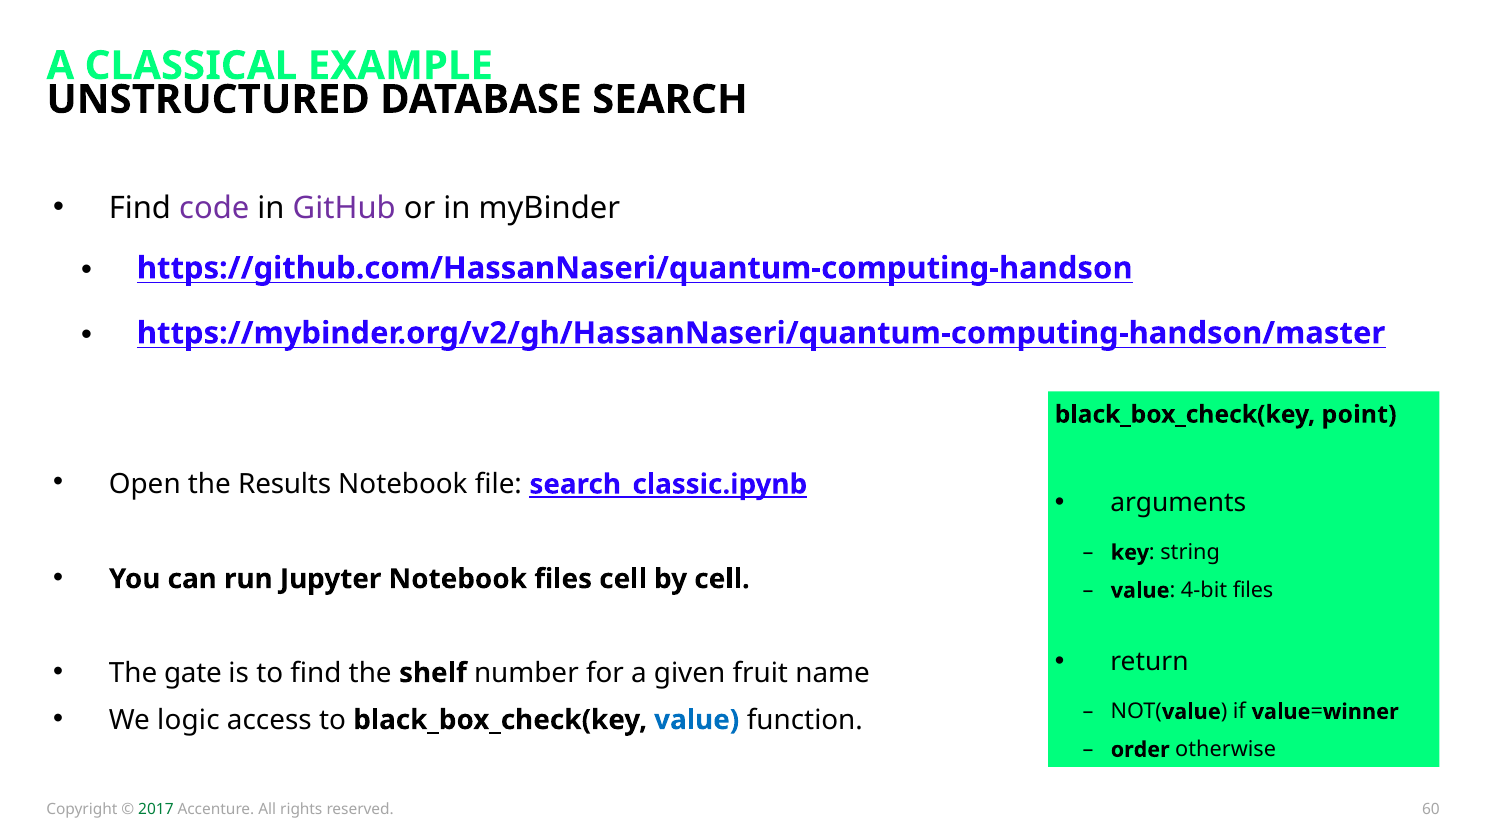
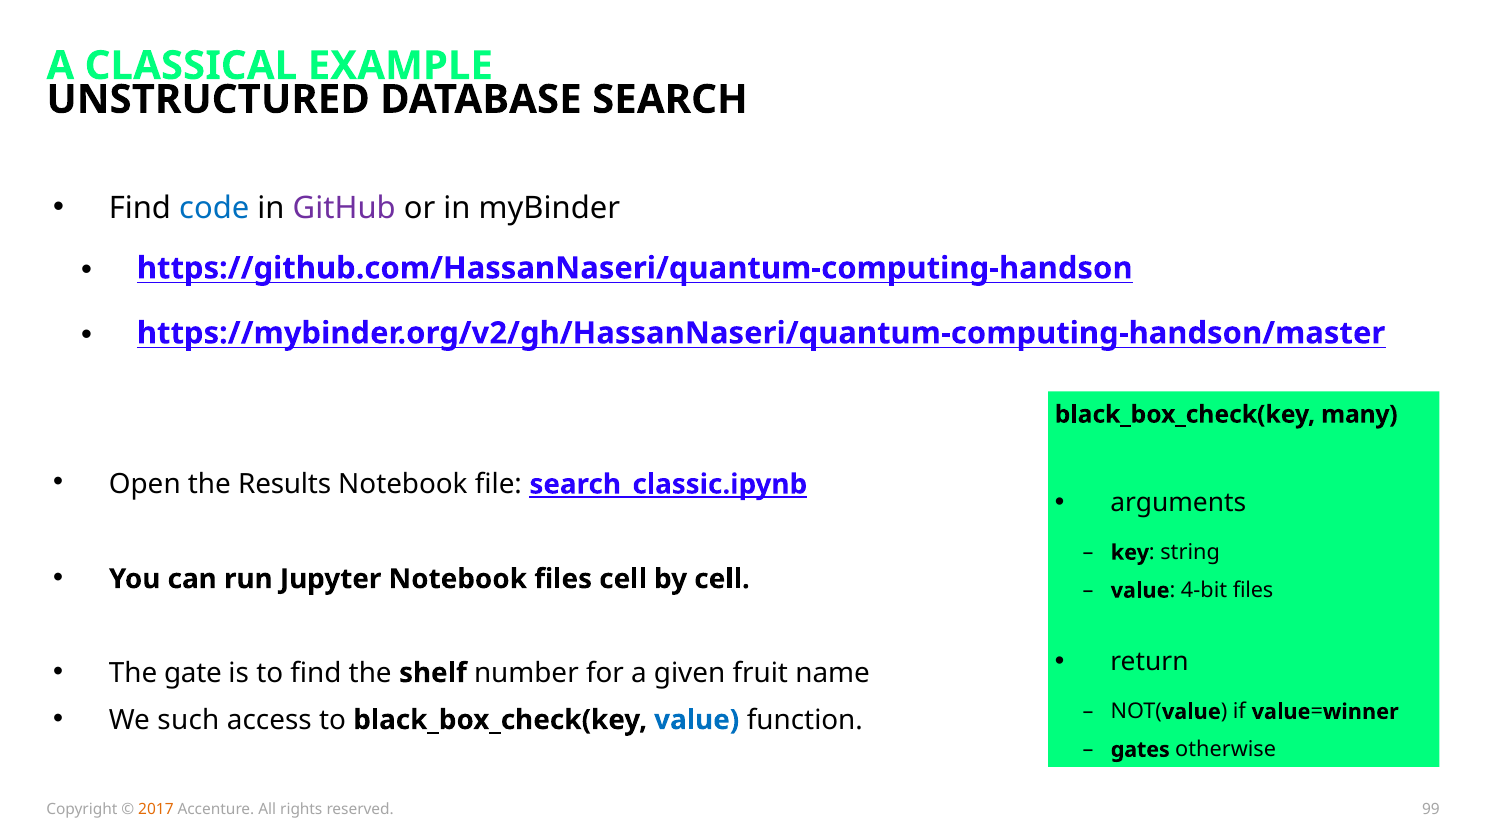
code colour: purple -> blue
point: point -> many
logic: logic -> such
order: order -> gates
2017 colour: green -> orange
60: 60 -> 99
